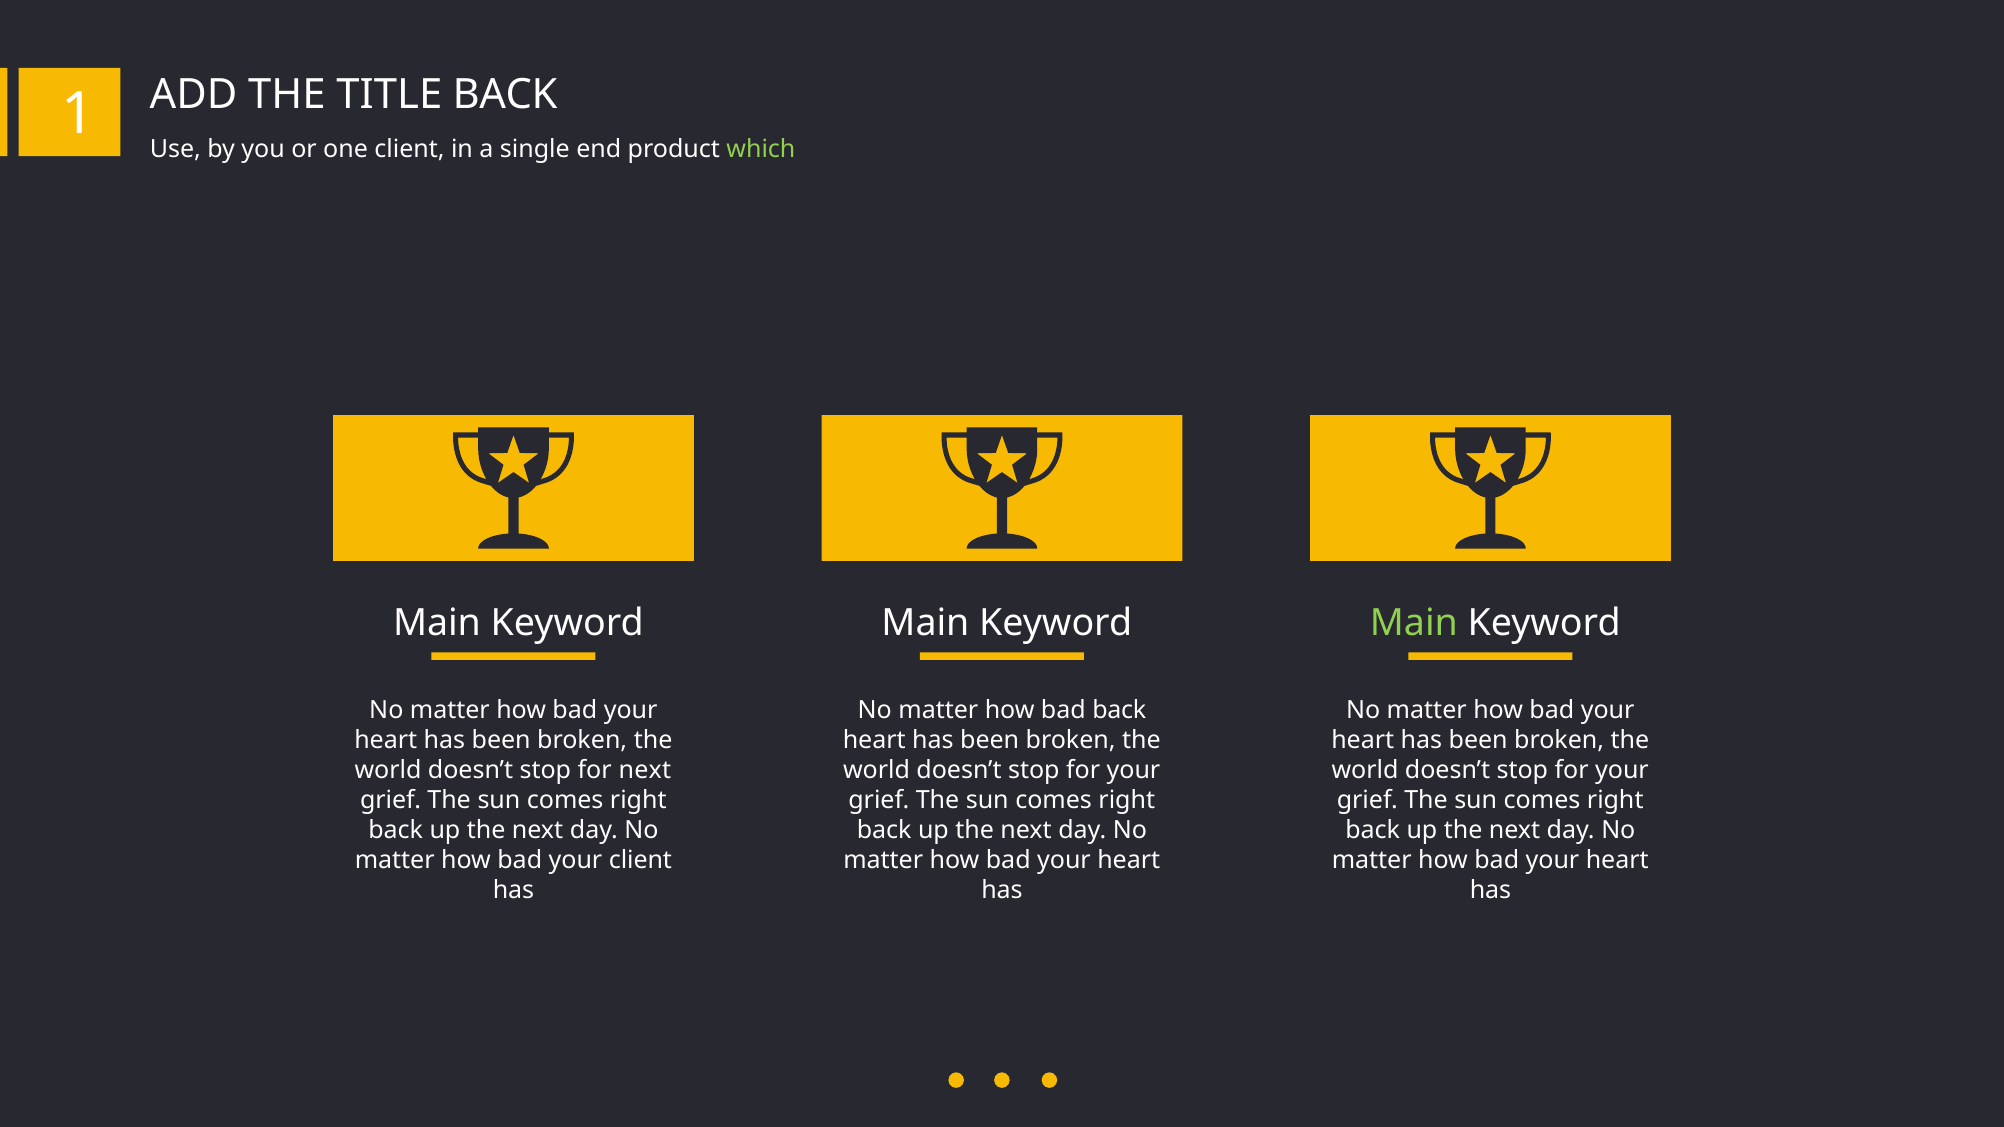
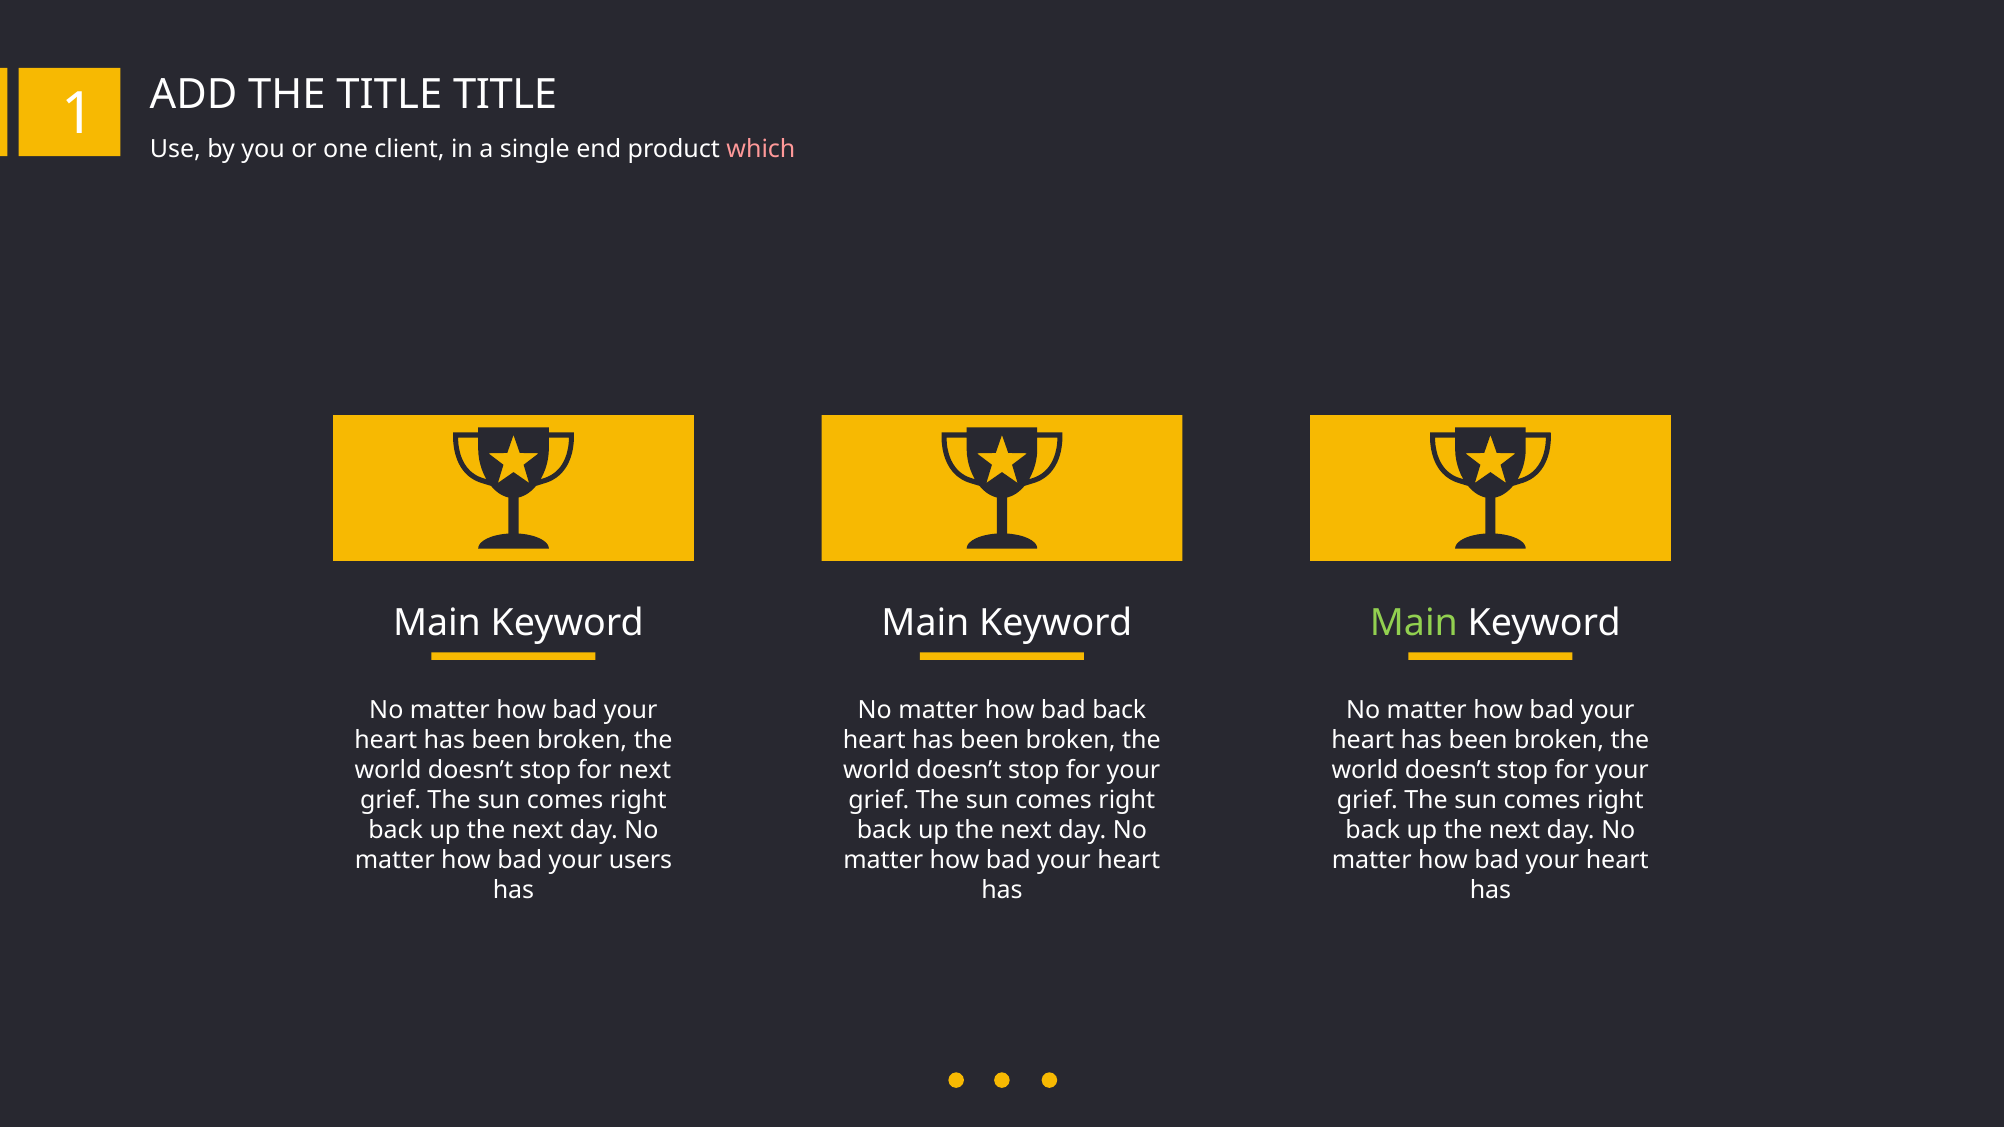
TITLE BACK: BACK -> TITLE
which colour: light green -> pink
your client: client -> users
